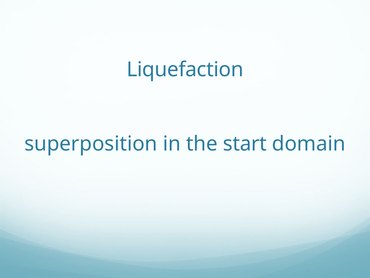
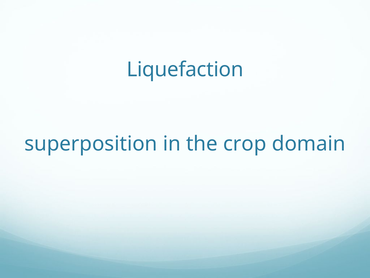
start: start -> crop
